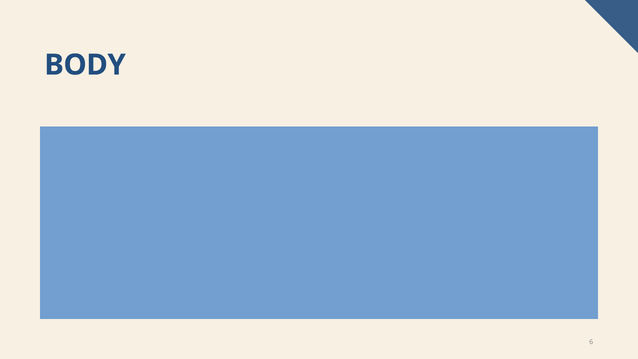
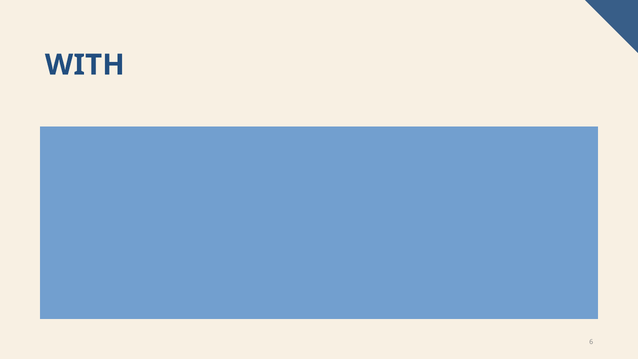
BODY: BODY -> WITH
